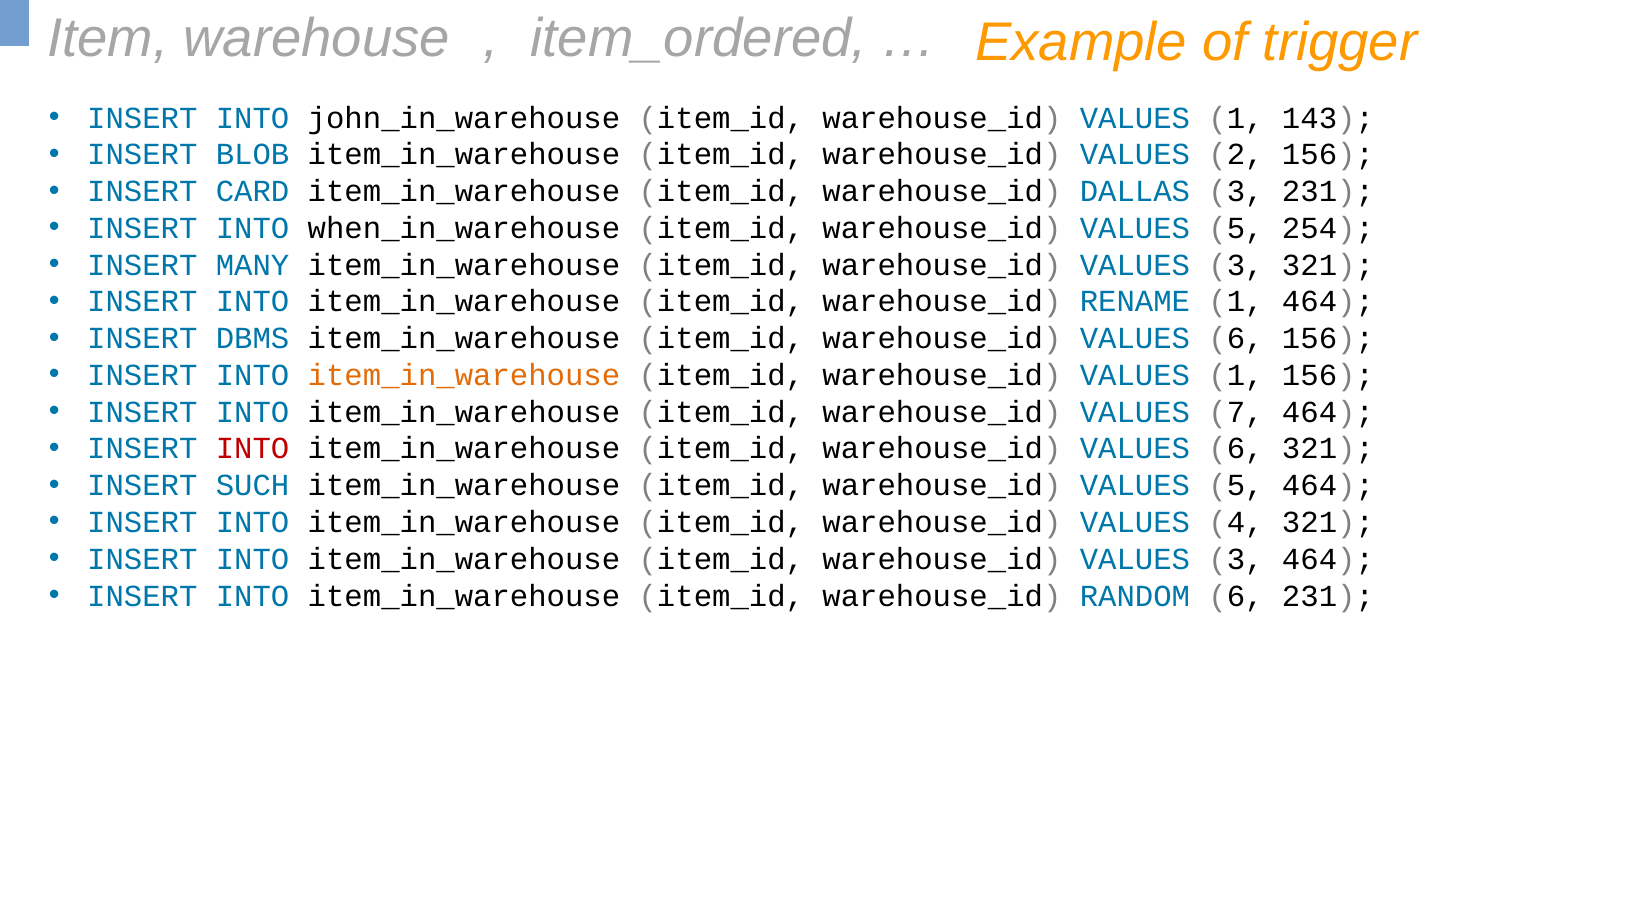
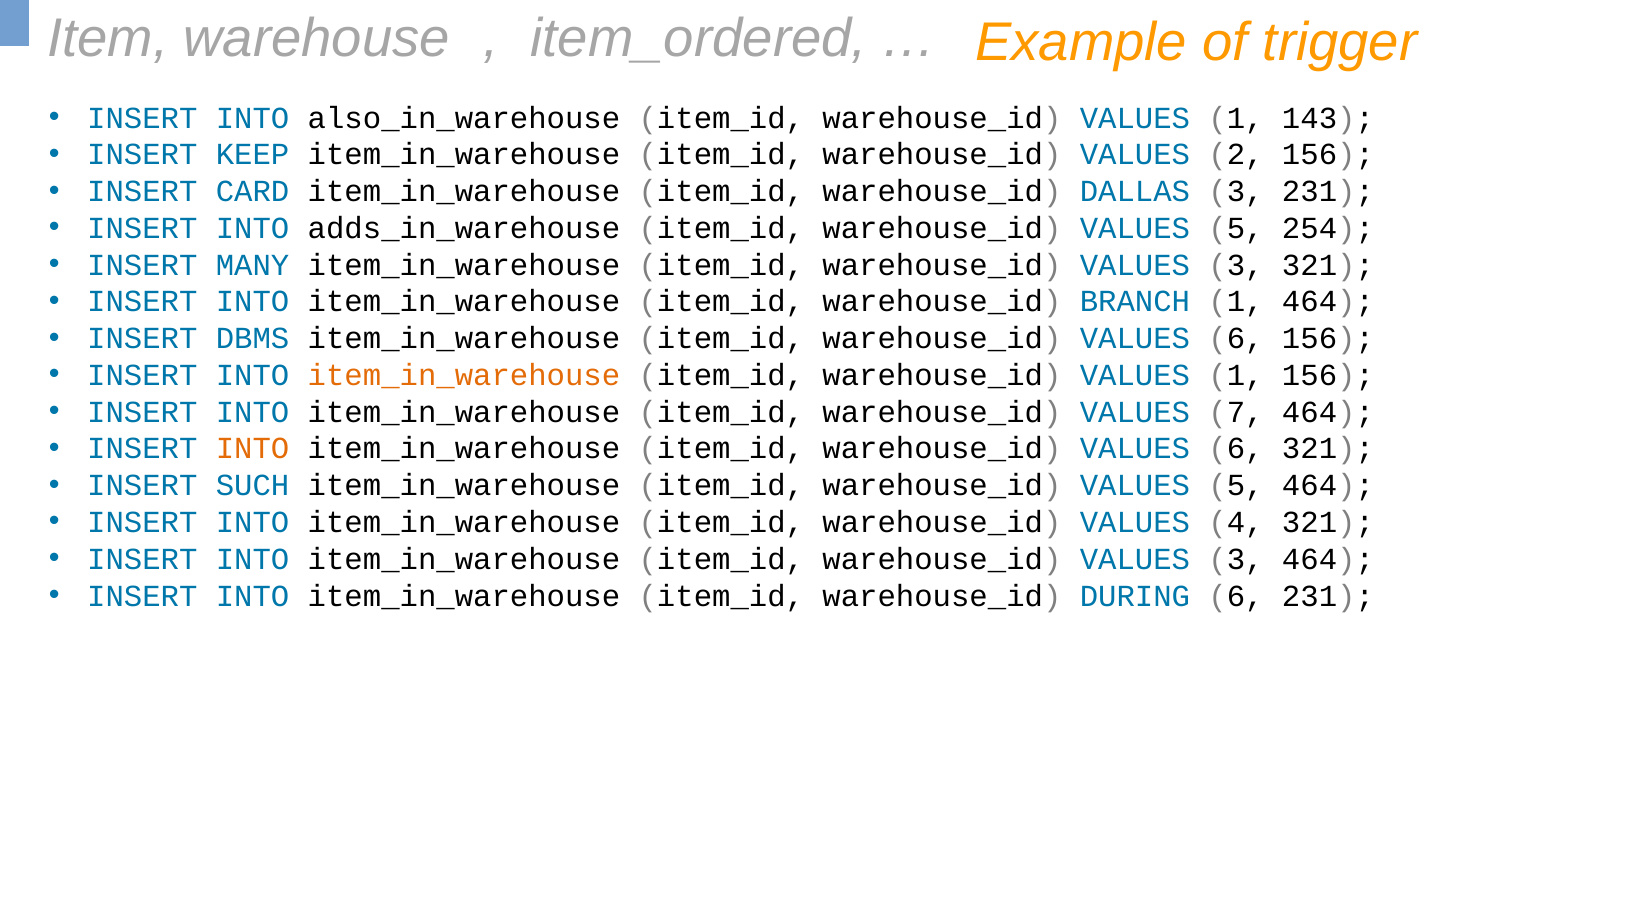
john_in_warehouse: john_in_warehouse -> also_in_warehouse
BLOB: BLOB -> KEEP
when_in_warehouse: when_in_warehouse -> adds_in_warehouse
RENAME: RENAME -> BRANCH
INTO at (253, 449) colour: red -> orange
RANDOM: RANDOM -> DURING
